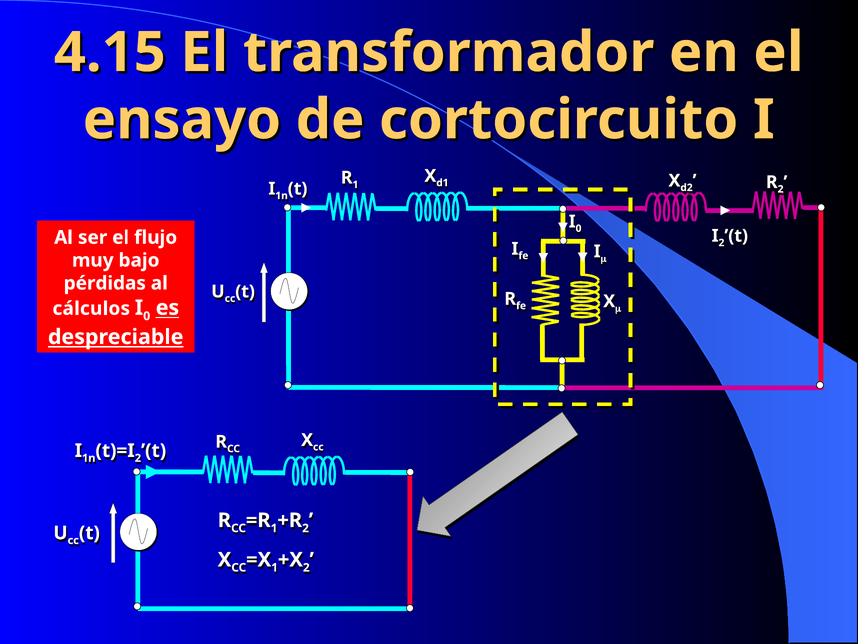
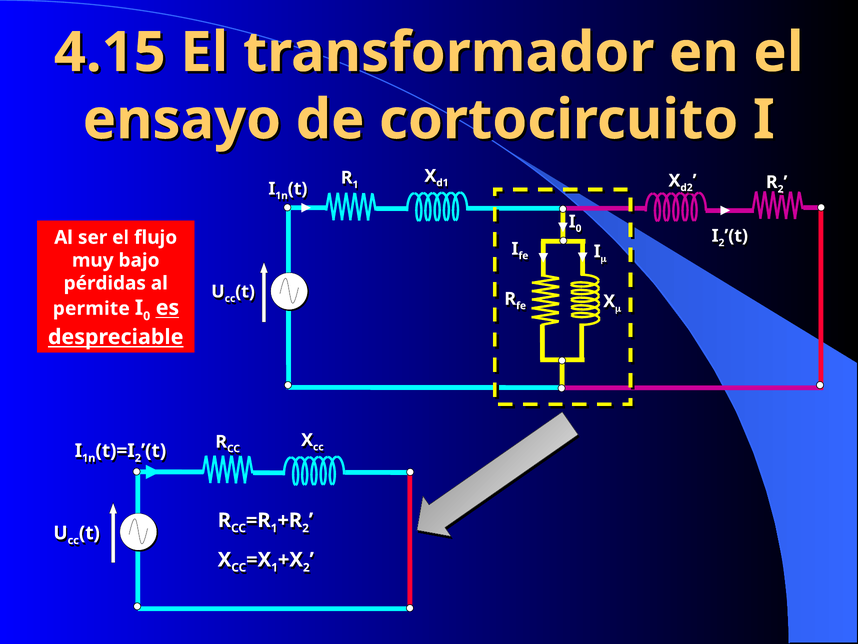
cálculos: cálculos -> permite
